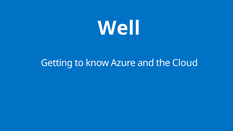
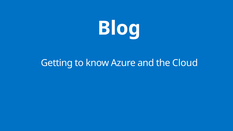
Well: Well -> Blog
